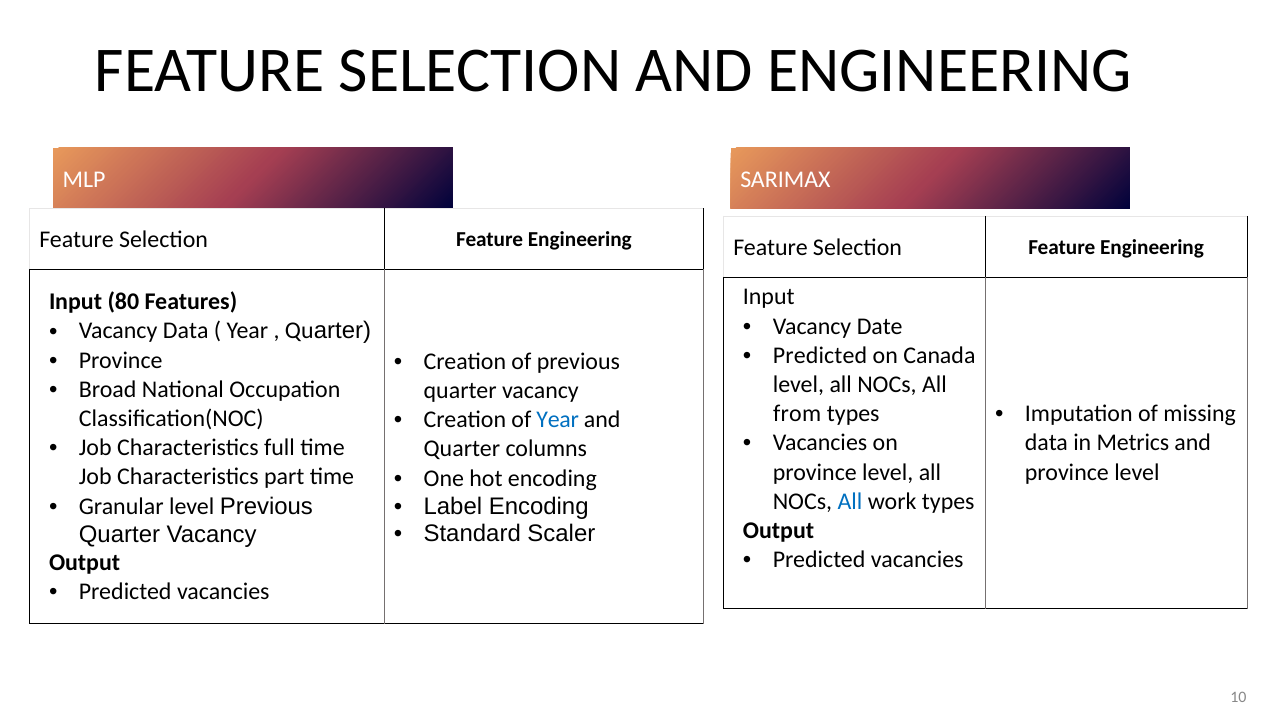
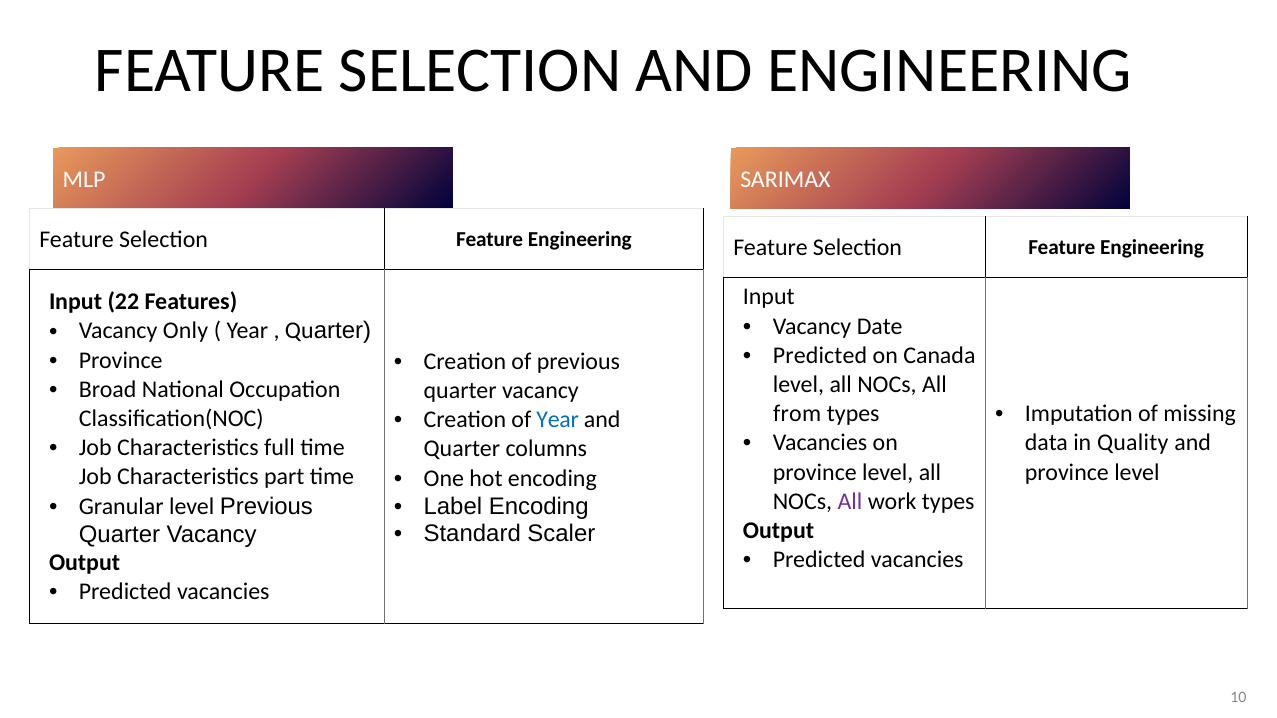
80: 80 -> 22
Vacancy Data: Data -> Only
Metrics: Metrics -> Quality
All at (850, 502) colour: blue -> purple
